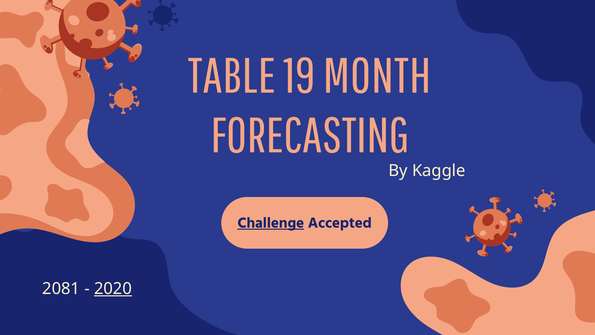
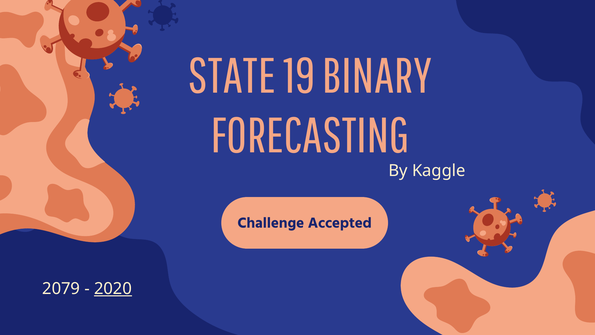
TABLE: TABLE -> STATE
MONTH: MONTH -> BINARY
Challenge underline: present -> none
2081: 2081 -> 2079
